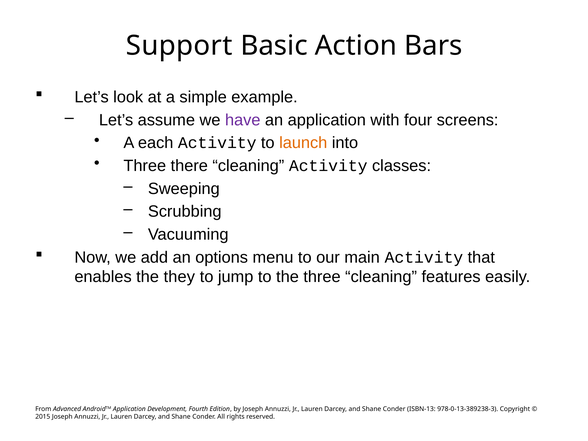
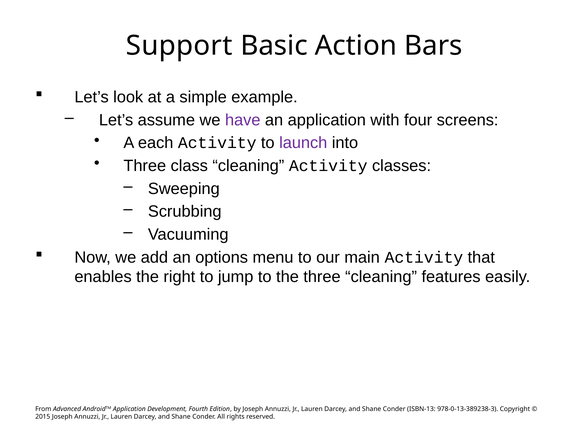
launch colour: orange -> purple
there: there -> class
they: they -> right
